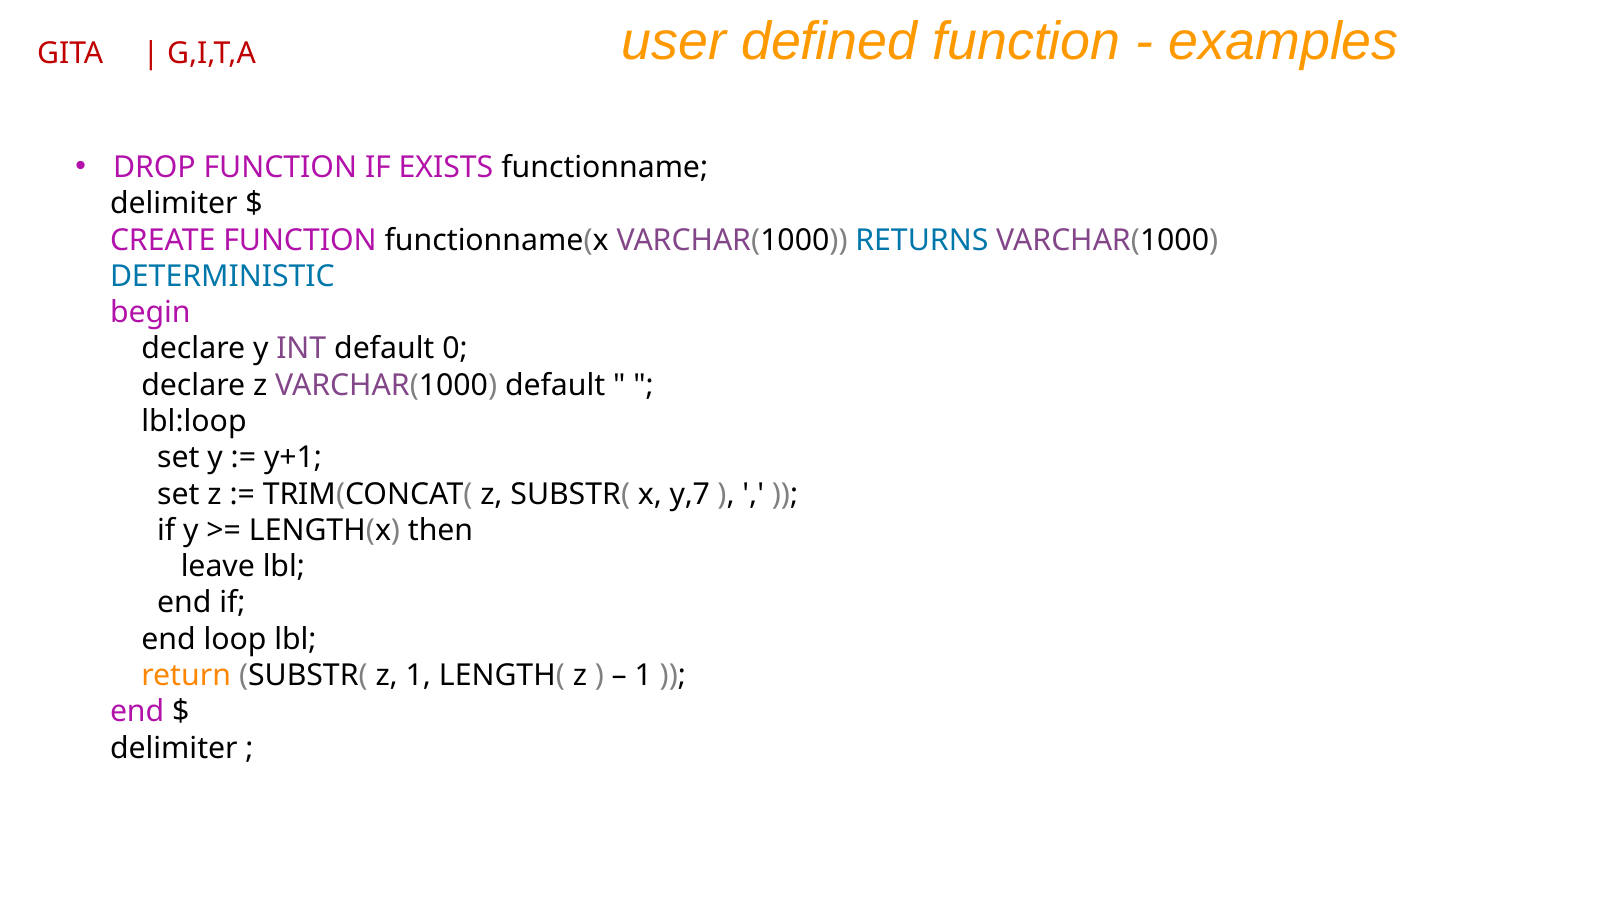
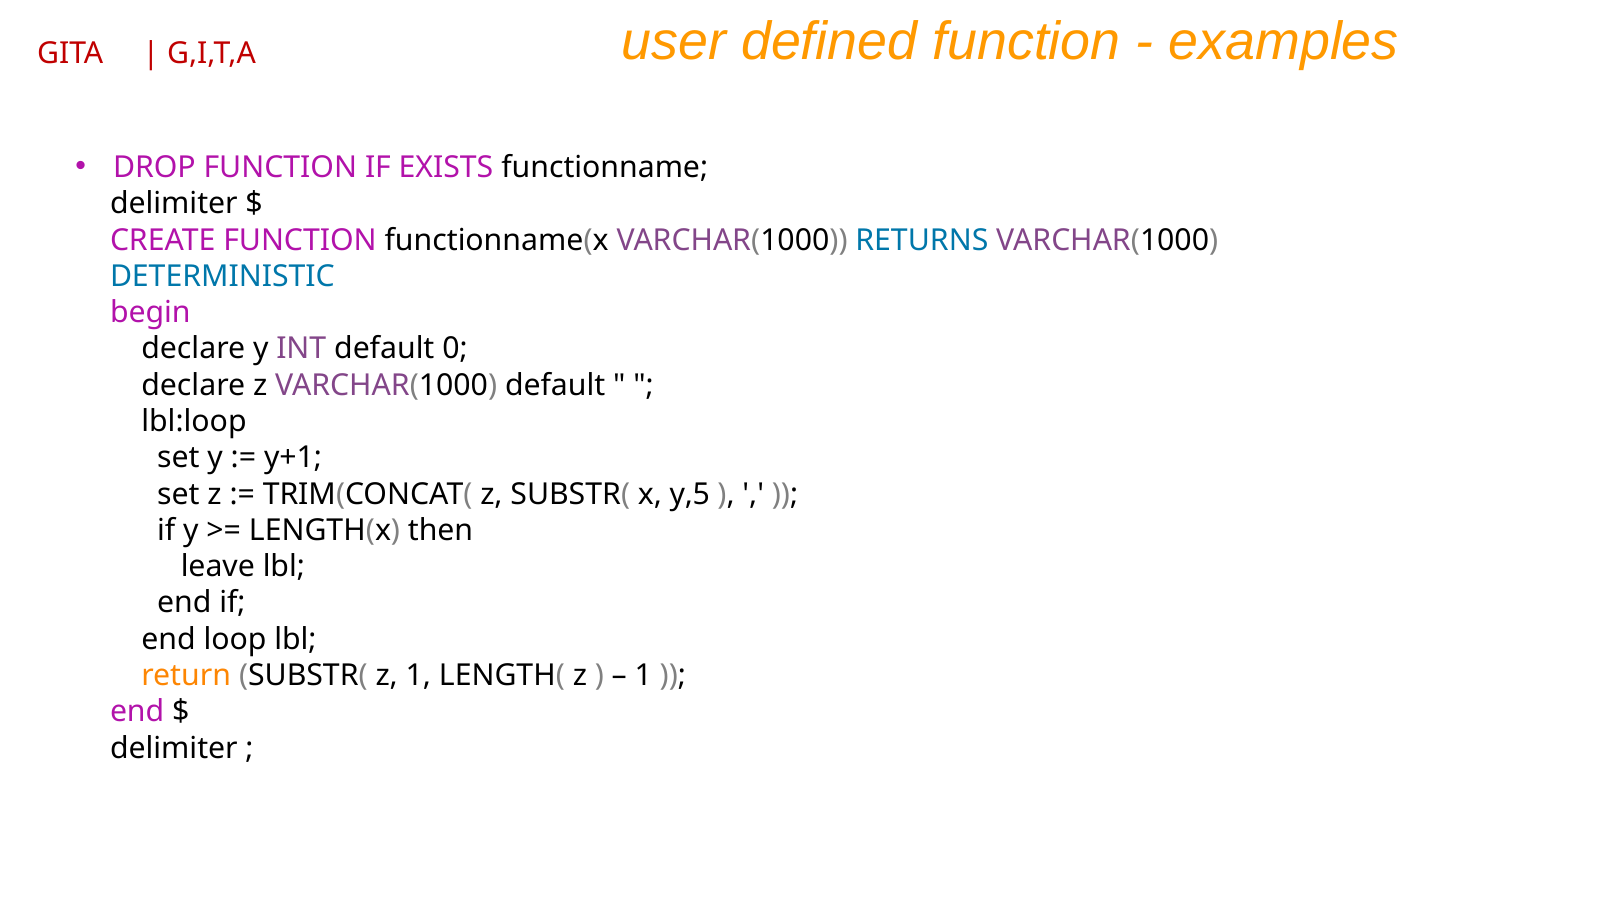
y,7: y,7 -> y,5
